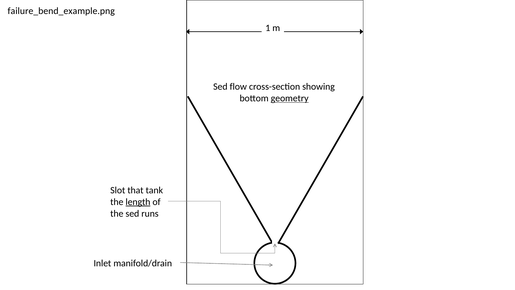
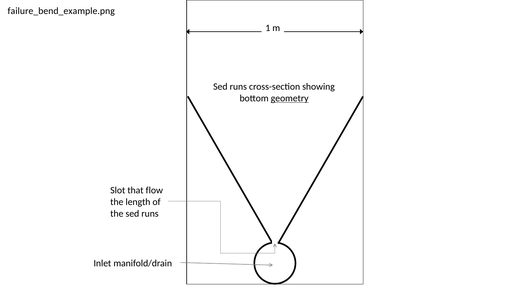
flow at (238, 87): flow -> runs
tank: tank -> flow
length underline: present -> none
